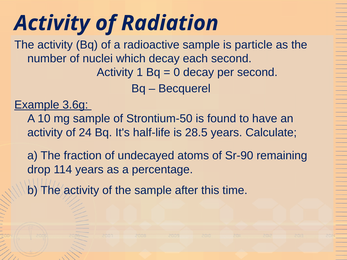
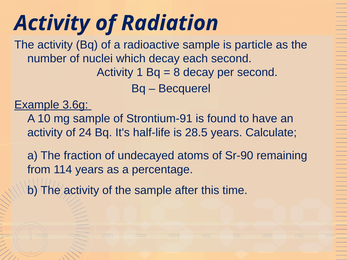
0: 0 -> 8
Strontium-50: Strontium-50 -> Strontium-91
drop: drop -> from
